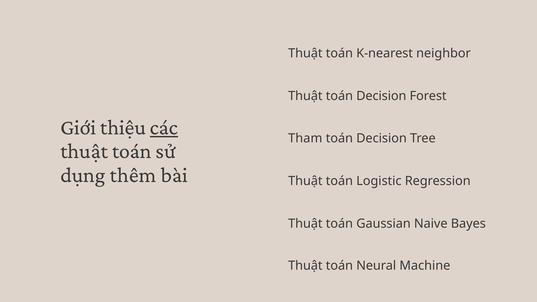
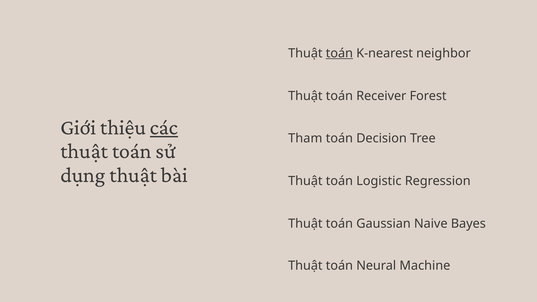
toán at (339, 53) underline: none -> present
Thuật toán Decision: Decision -> Receiver
dụng thêm: thêm -> thuật
